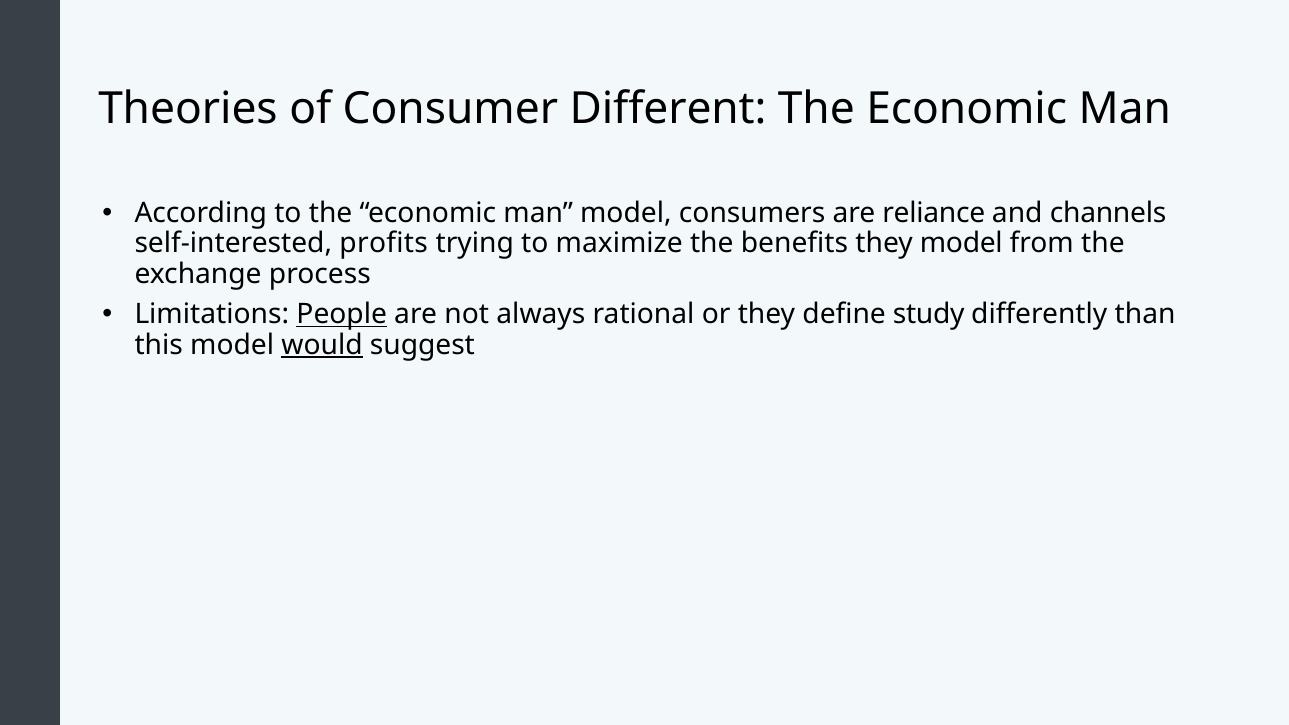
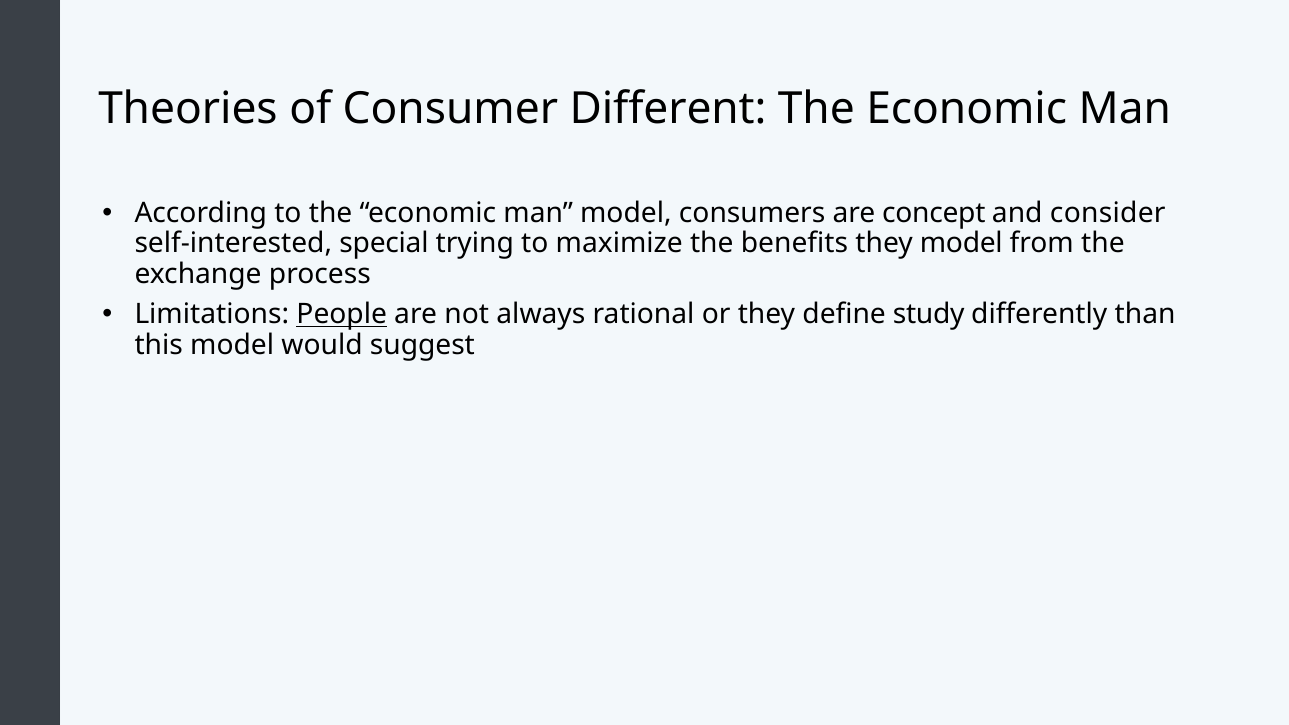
reliance: reliance -> concept
channels: channels -> consider
profits: profits -> special
would underline: present -> none
